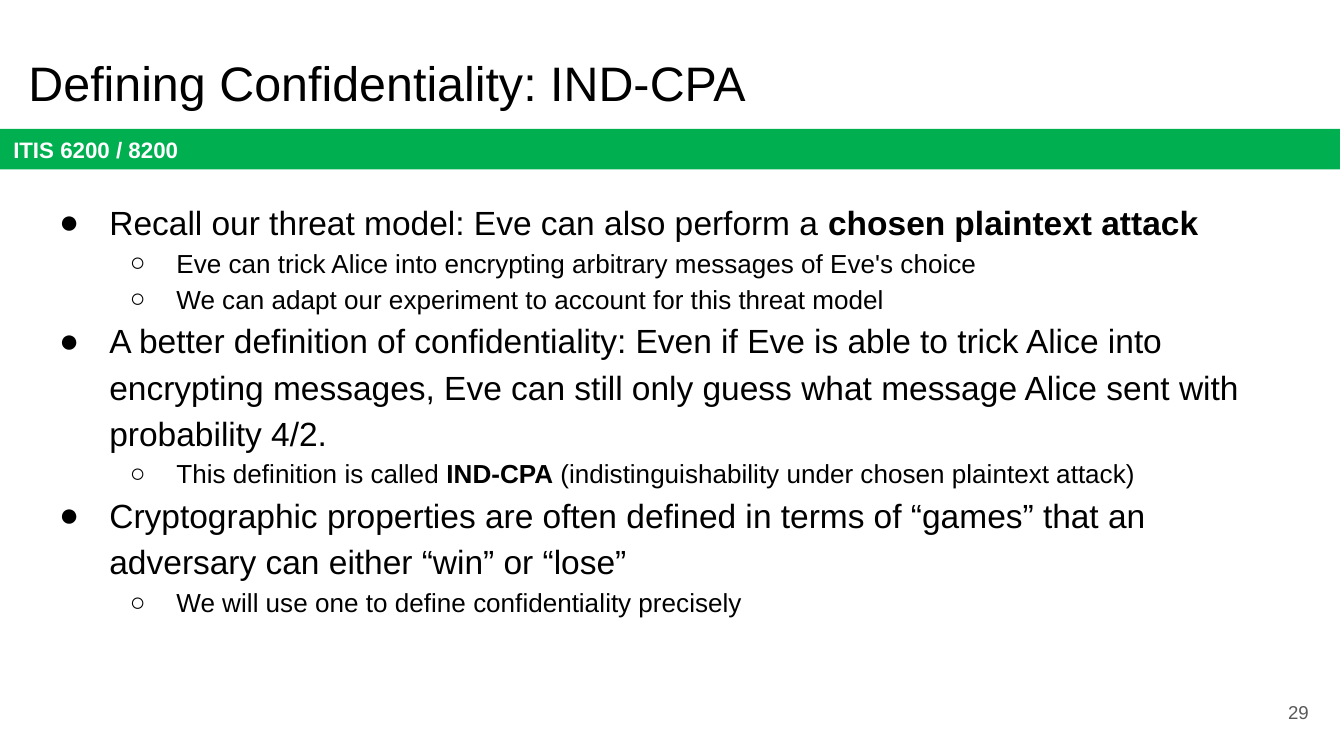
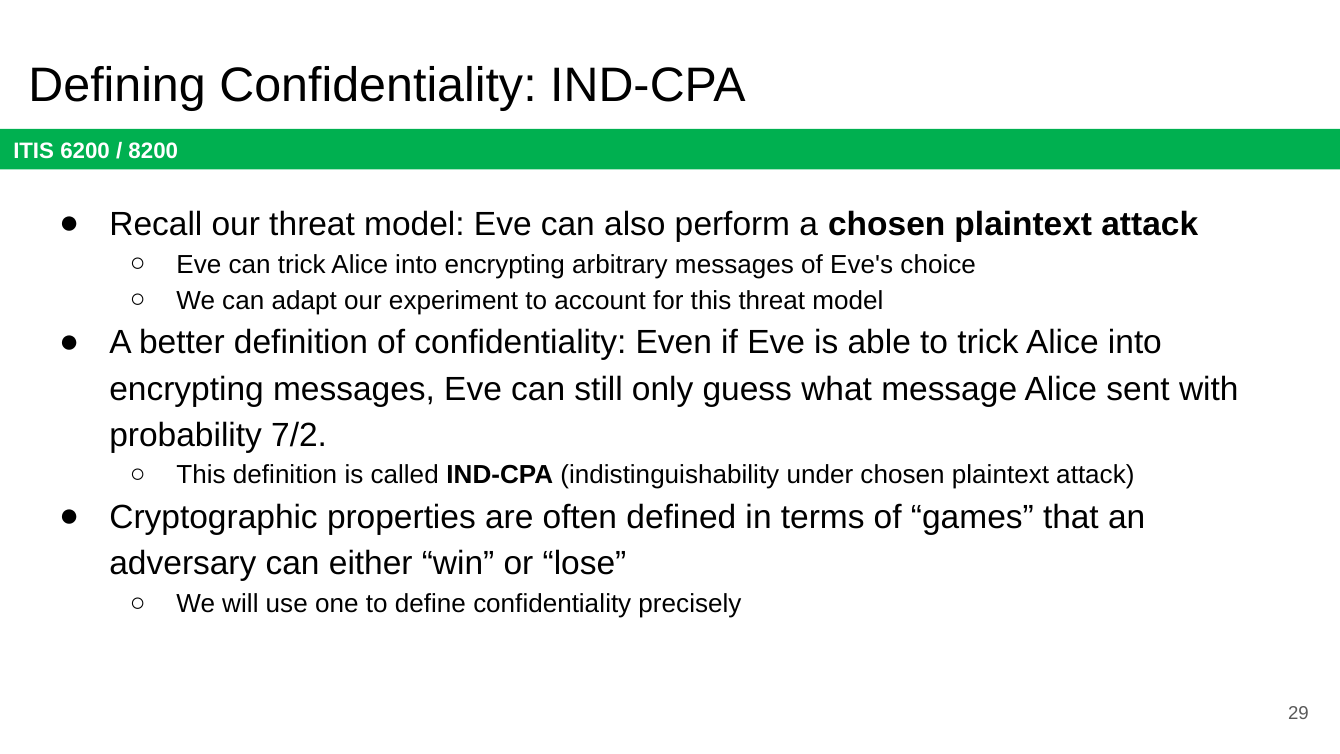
4/2: 4/2 -> 7/2
